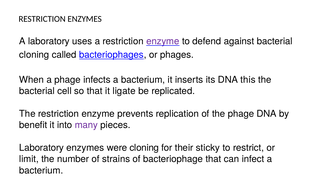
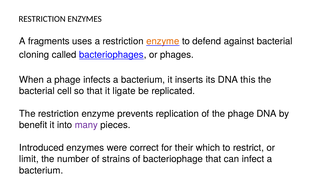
A laboratory: laboratory -> fragments
enzyme at (163, 41) colour: purple -> orange
Laboratory at (42, 148): Laboratory -> Introduced
were cloning: cloning -> correct
sticky: sticky -> which
